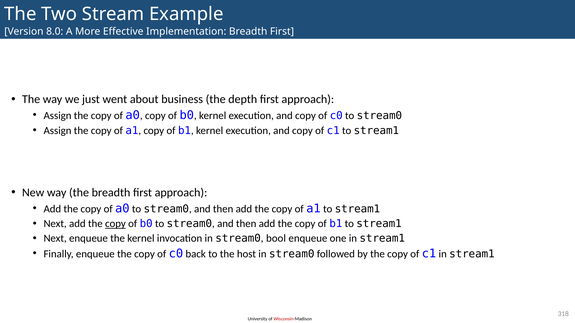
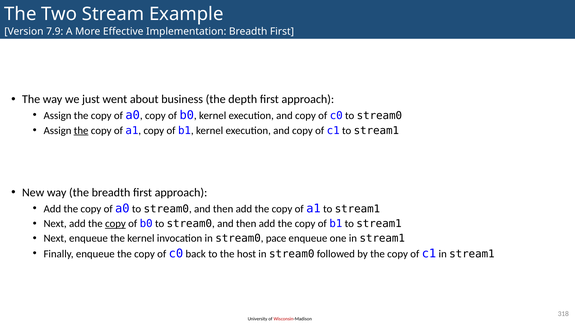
8.0: 8.0 -> 7.9
the at (81, 131) underline: none -> present
bool: bool -> pace
